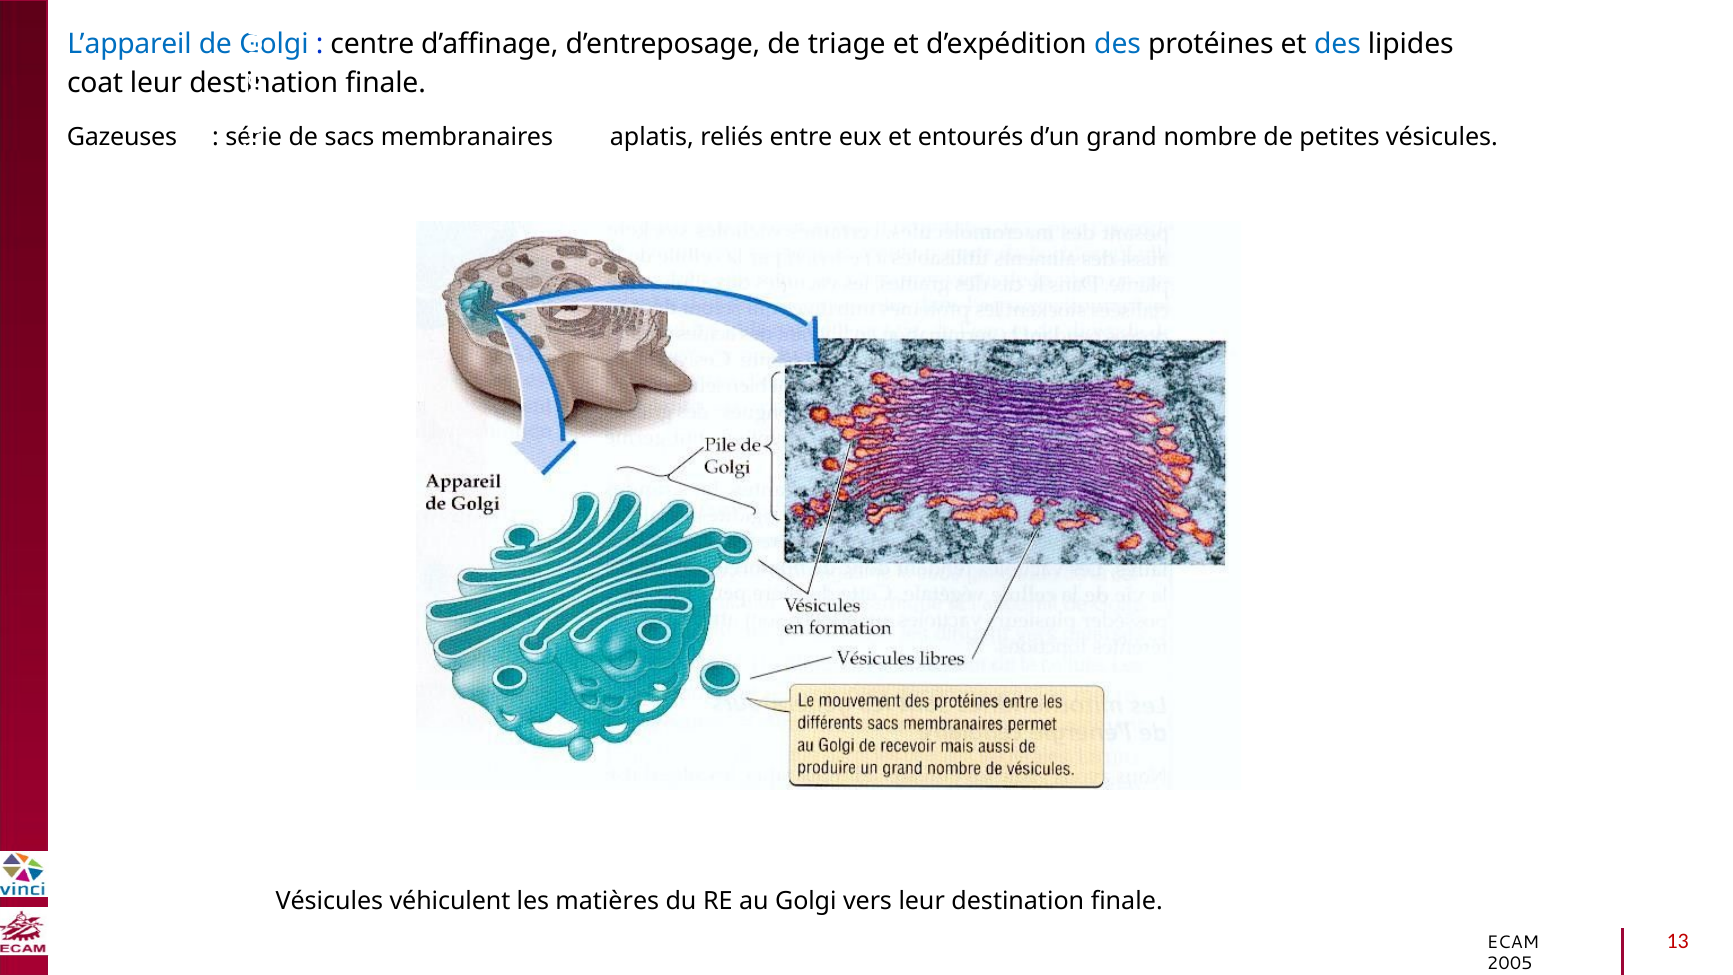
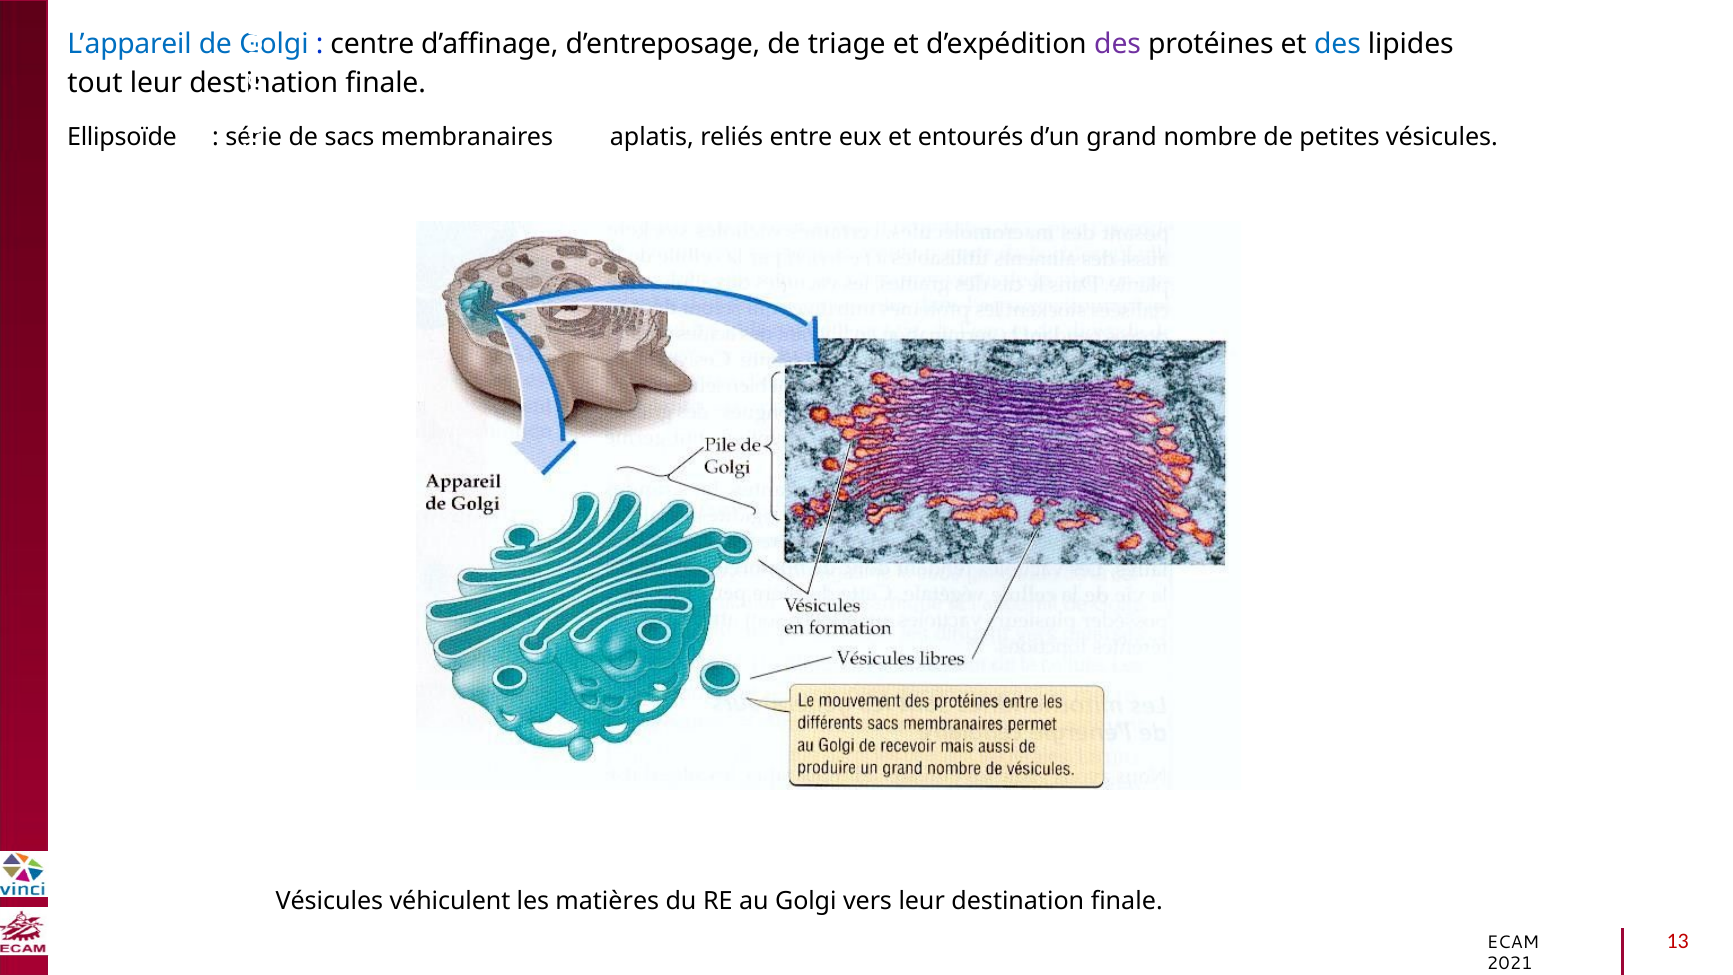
des at (1118, 44) colour: blue -> purple
coat: coat -> tout
Gazeuses: Gazeuses -> Ellipsoïde
2005: 2005 -> 2021
